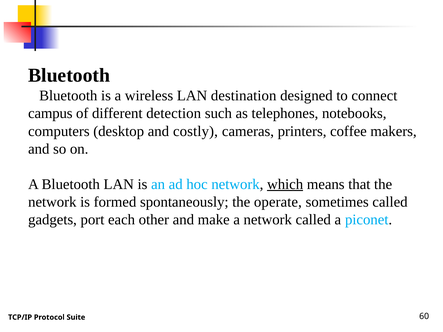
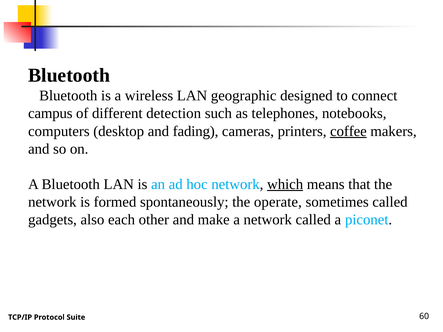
destination: destination -> geographic
costly: costly -> fading
coffee underline: none -> present
port: port -> also
